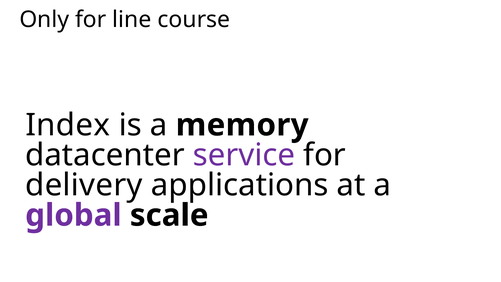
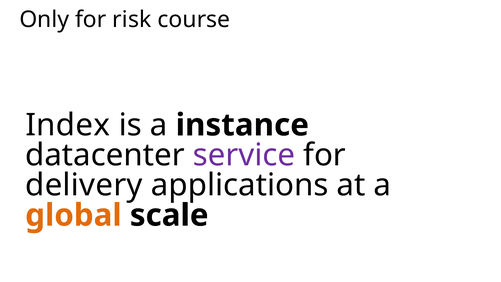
line: line -> risk
memory: memory -> instance
global colour: purple -> orange
